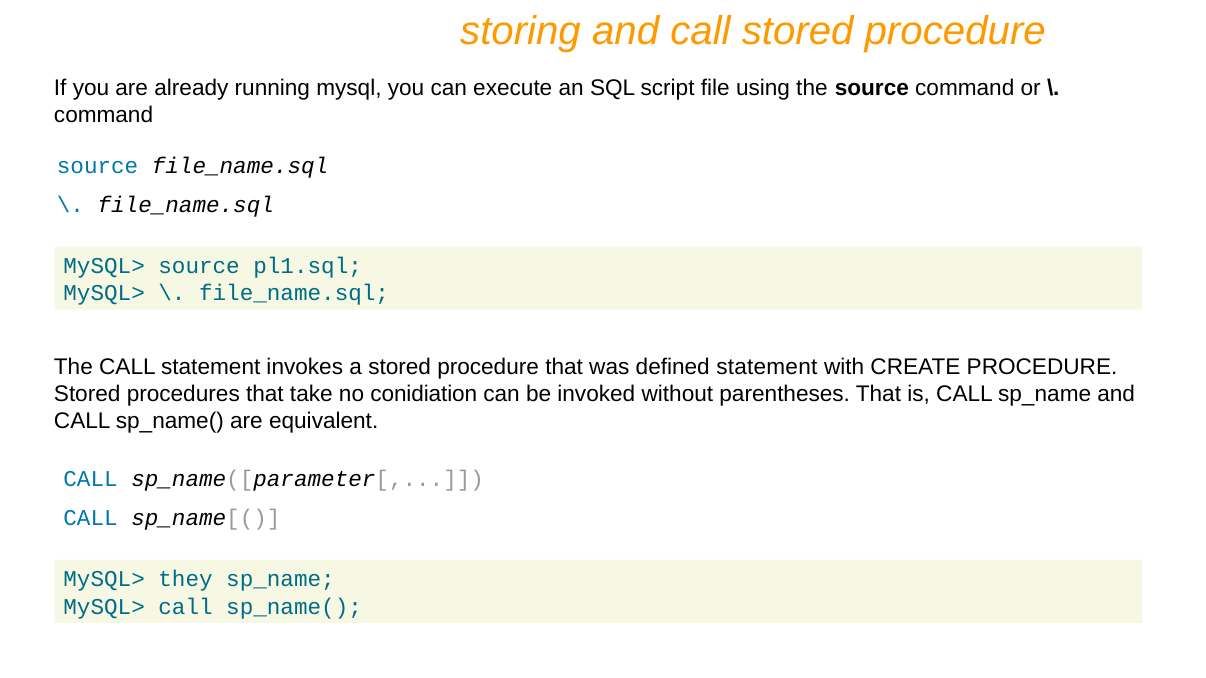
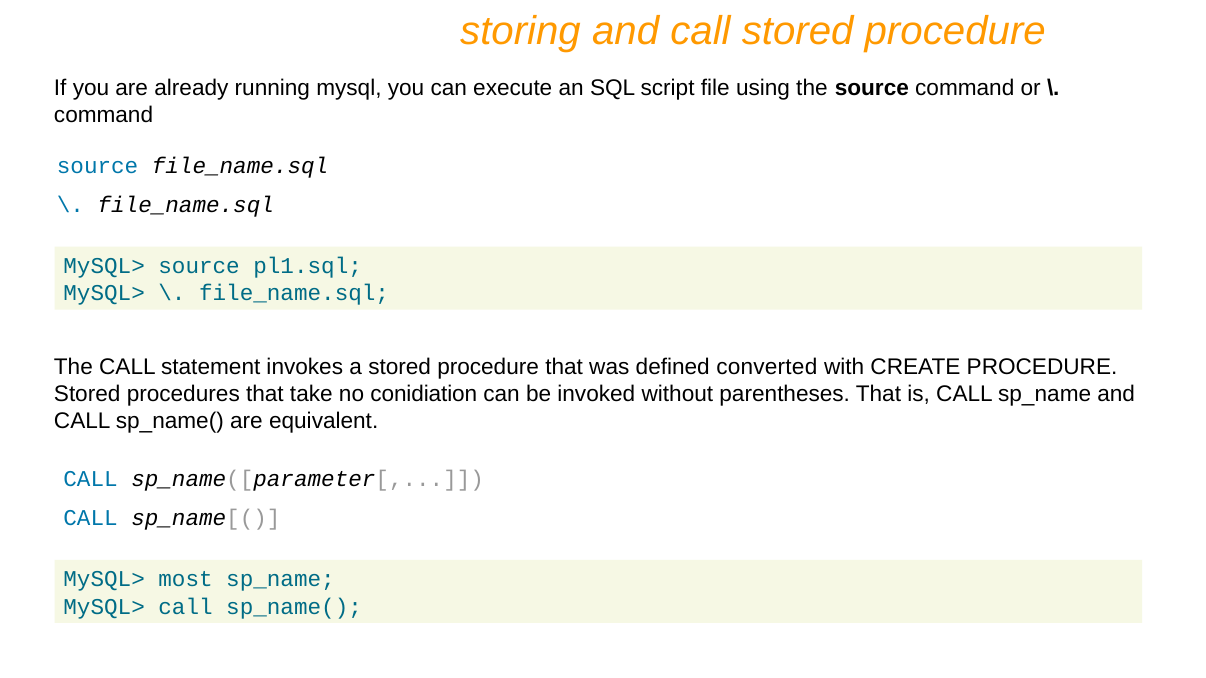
defined statement: statement -> converted
they: they -> most
